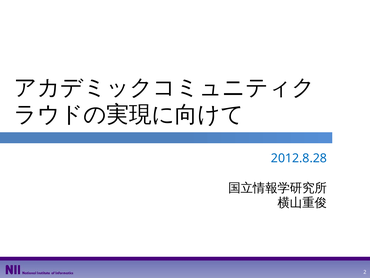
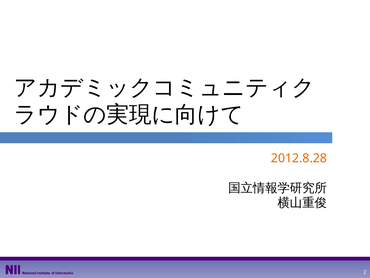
2012.8.28 colour: blue -> orange
